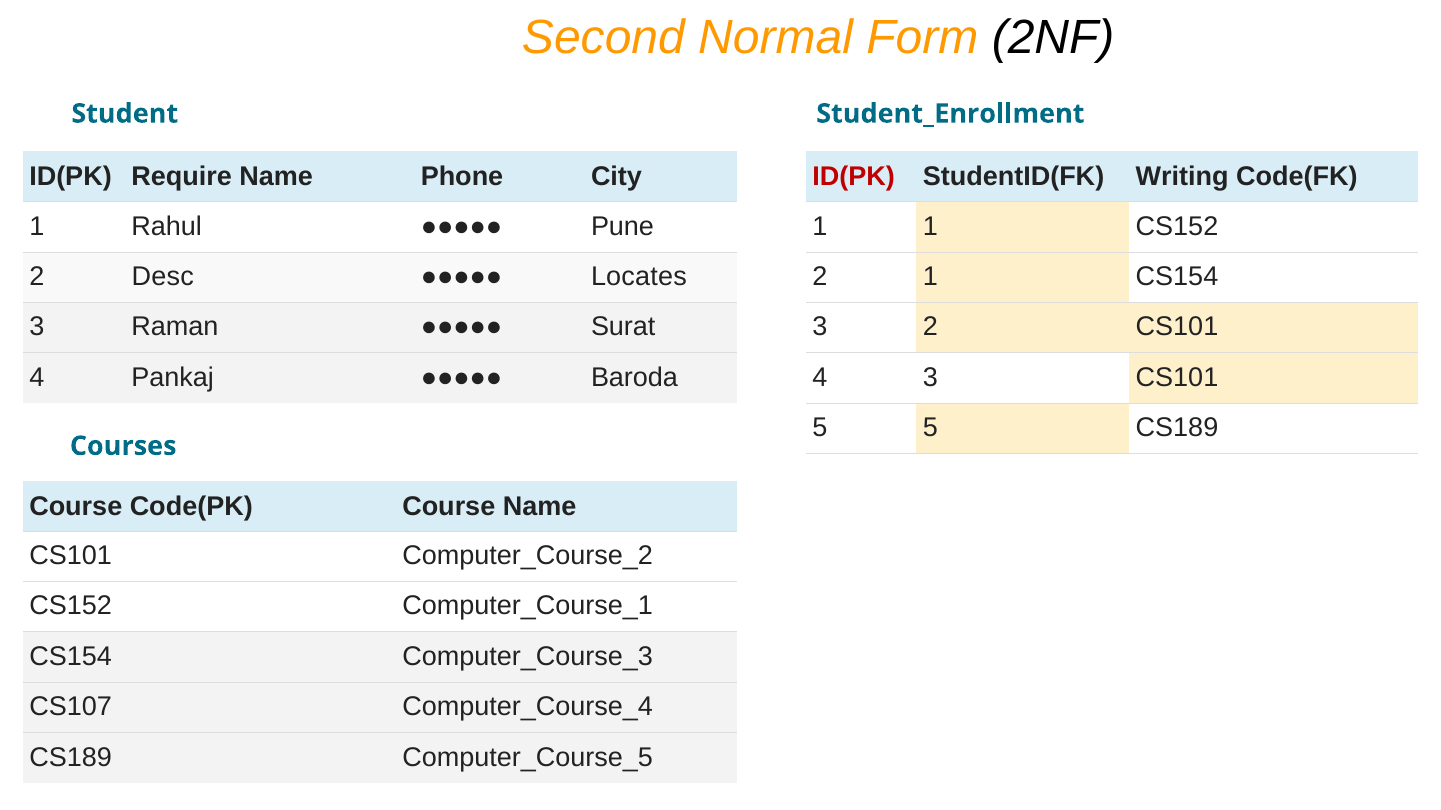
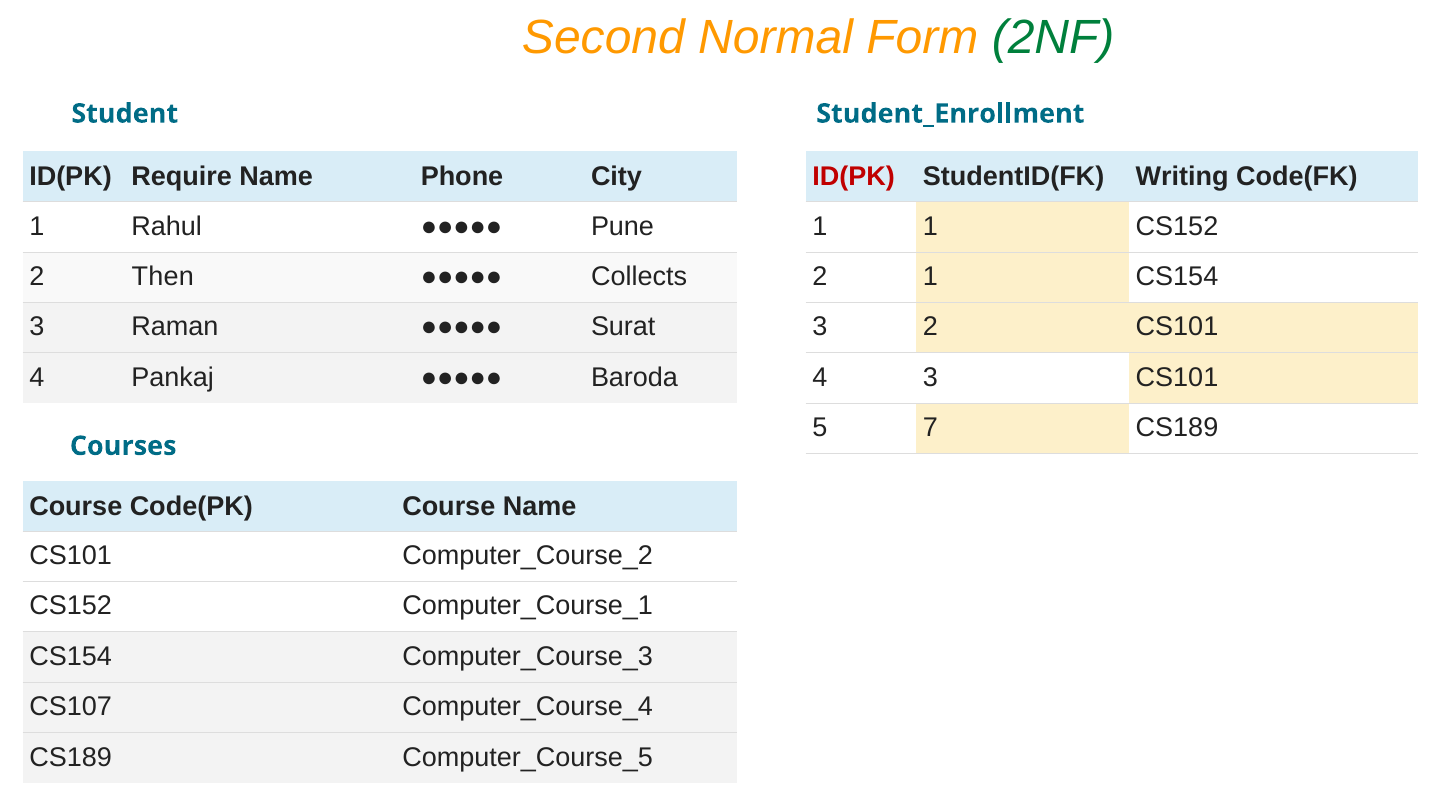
2NF colour: black -> green
Desc: Desc -> Then
Locates: Locates -> Collects
5 5: 5 -> 7
